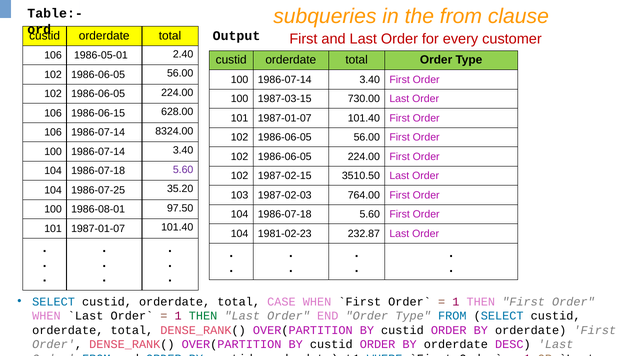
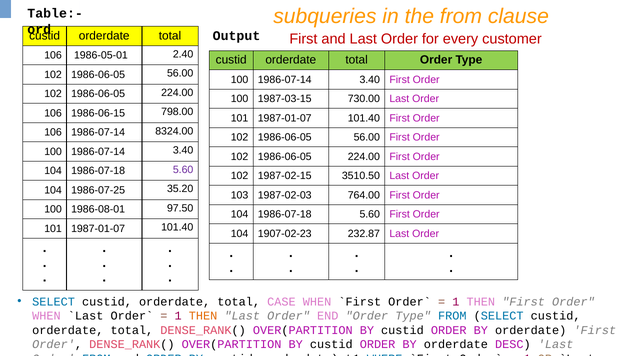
628.00: 628.00 -> 798.00
1981-02-23: 1981-02-23 -> 1907-02-23
THEN at (203, 316) colour: green -> orange
